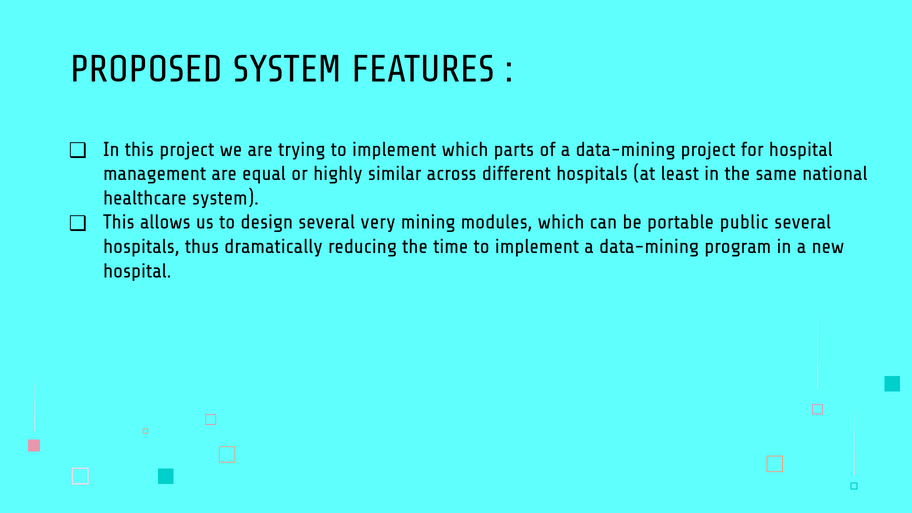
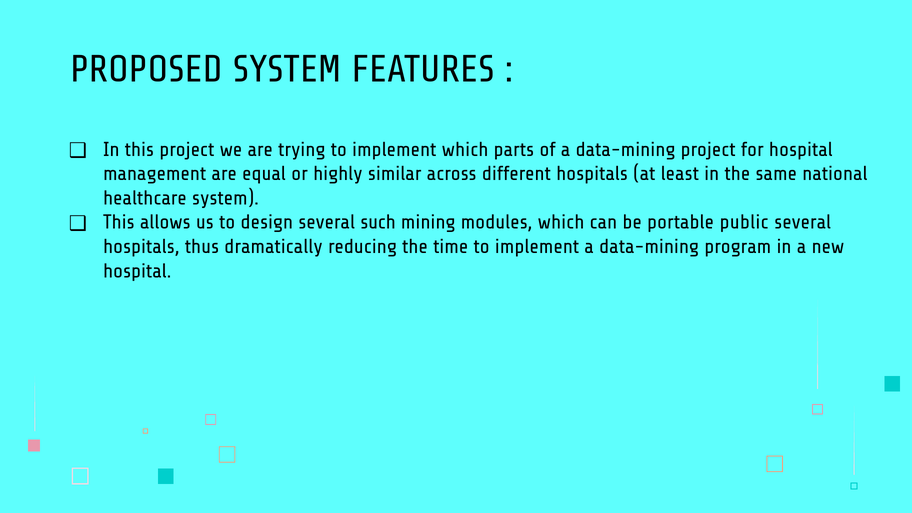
very: very -> such
